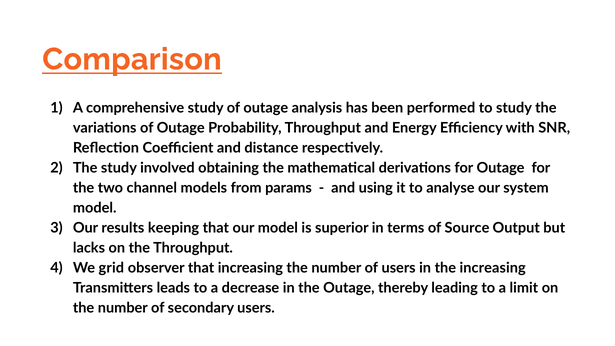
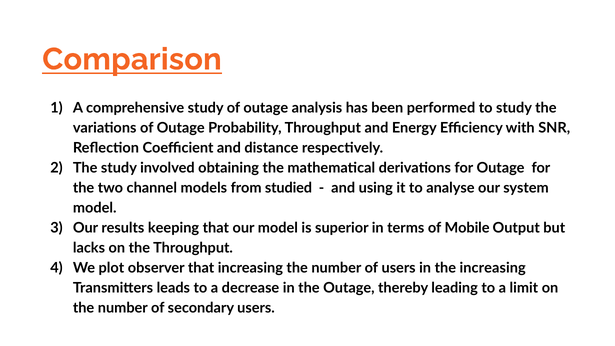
params: params -> studied
Source: Source -> Mobile
grid: grid -> plot
